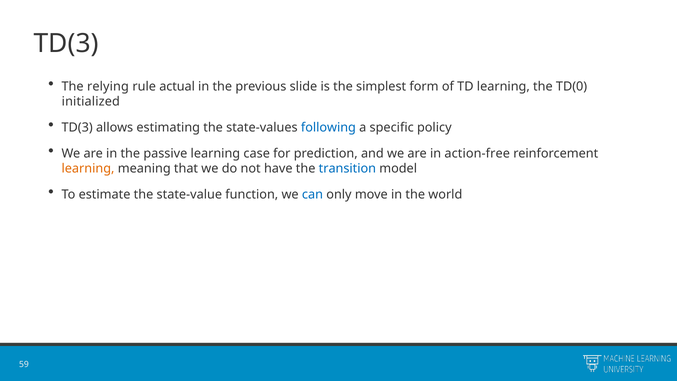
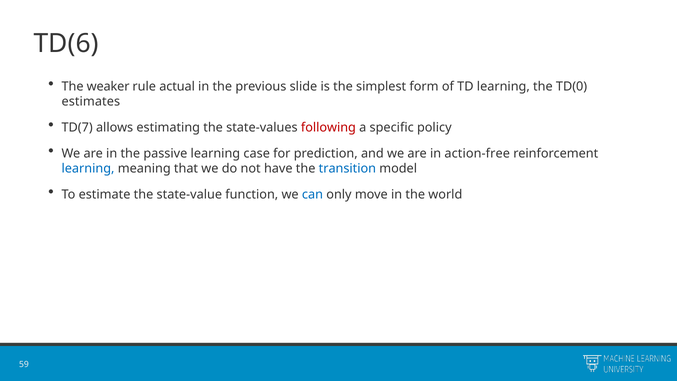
TD(3 at (66, 43): TD(3 -> TD(6
relying: relying -> weaker
initialized: initialized -> estimates
TD(3 at (77, 127): TD(3 -> TD(7
following colour: blue -> red
learning at (88, 169) colour: orange -> blue
